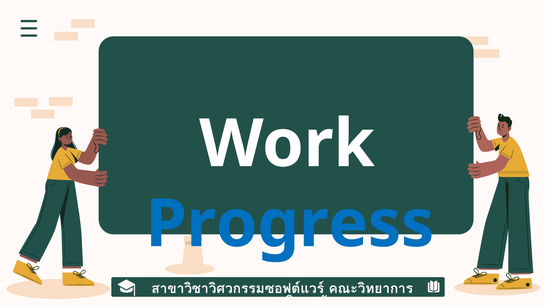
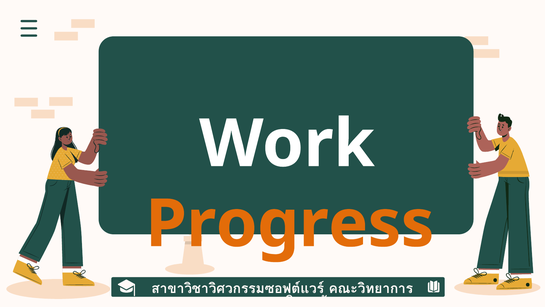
Progress colour: blue -> orange
